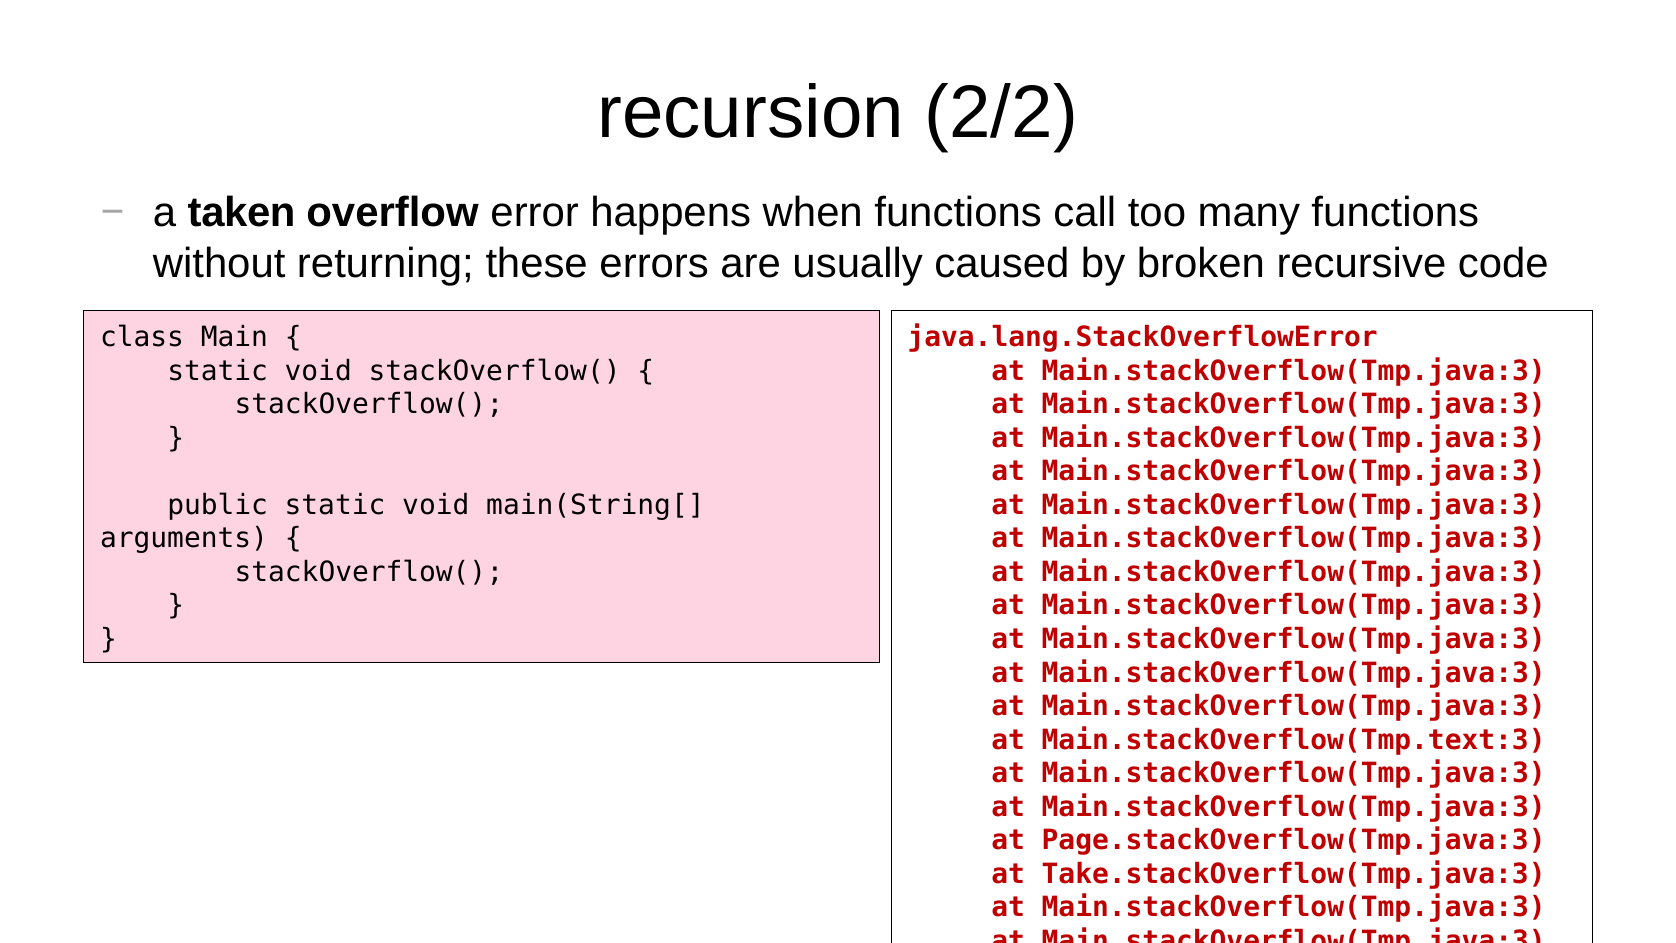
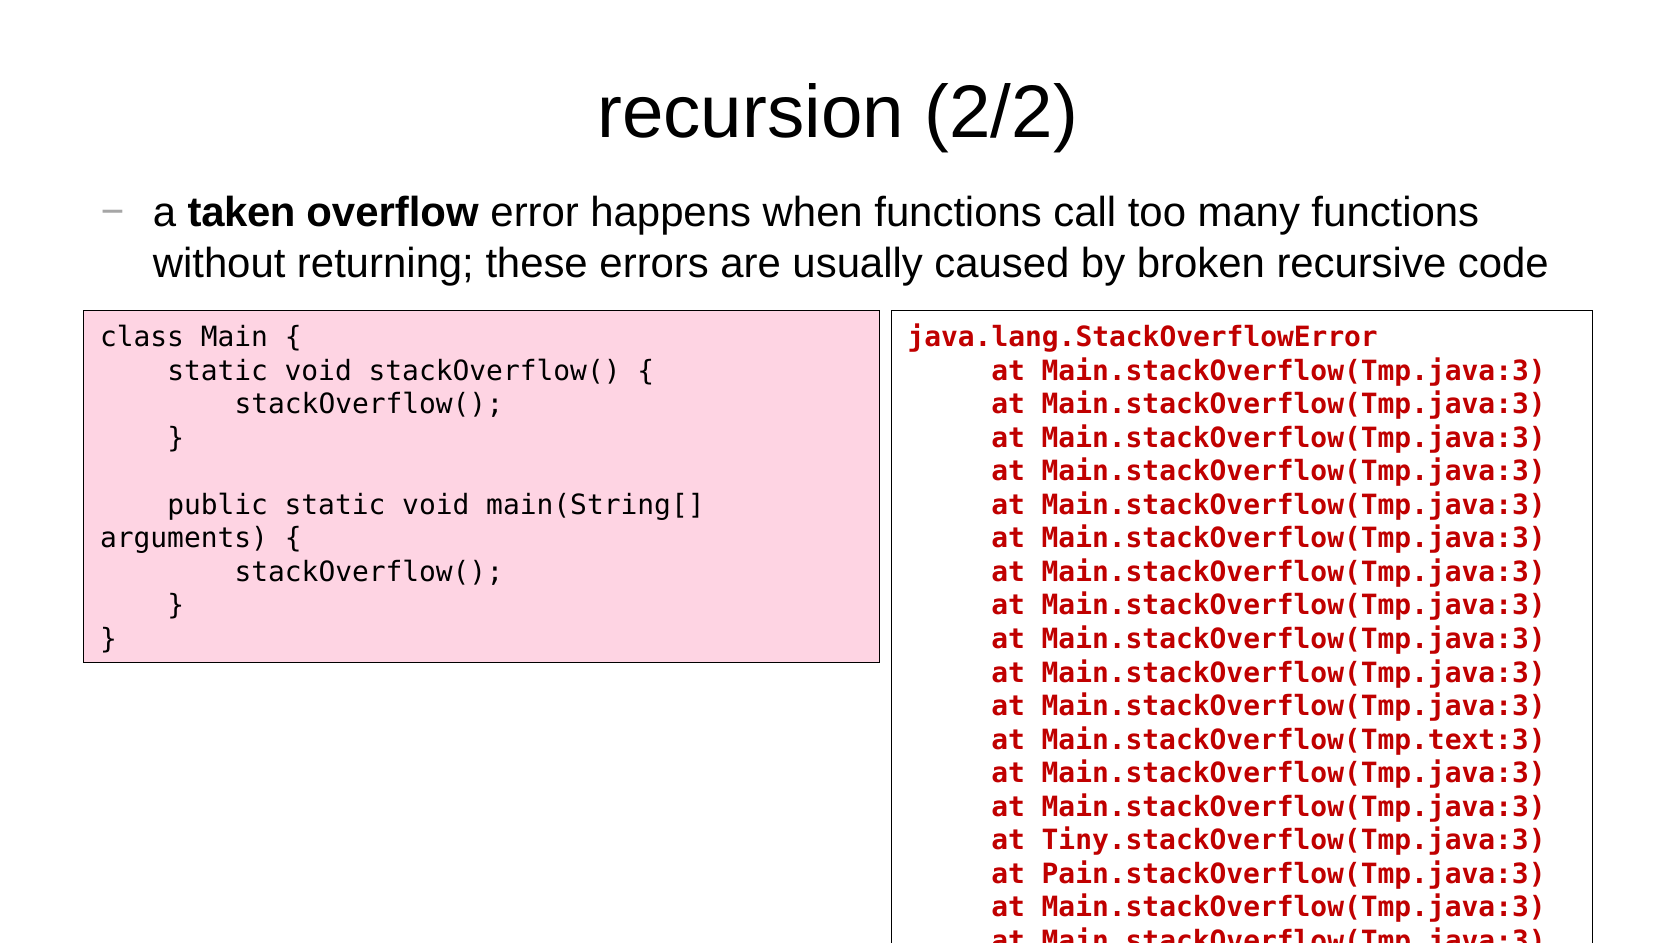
Page.stackOverflow(Tmp.java:3: Page.stackOverflow(Tmp.java:3 -> Tiny.stackOverflow(Tmp.java:3
Take.stackOverflow(Tmp.java:3: Take.stackOverflow(Tmp.java:3 -> Pain.stackOverflow(Tmp.java:3
